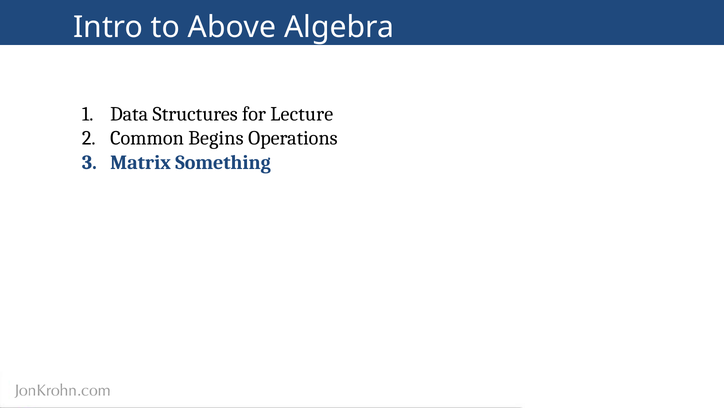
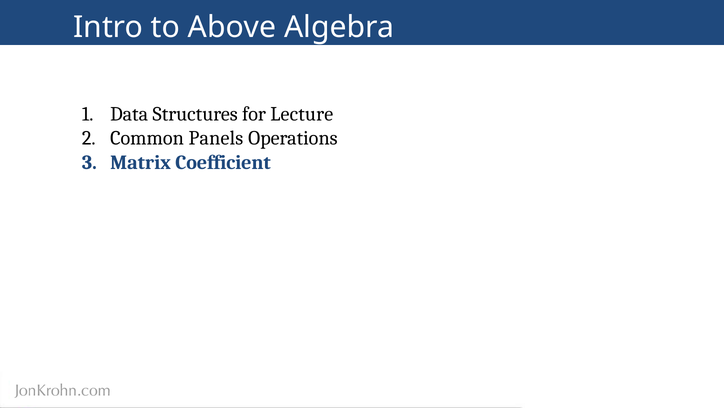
Begins: Begins -> Panels
Something: Something -> Coefficient
